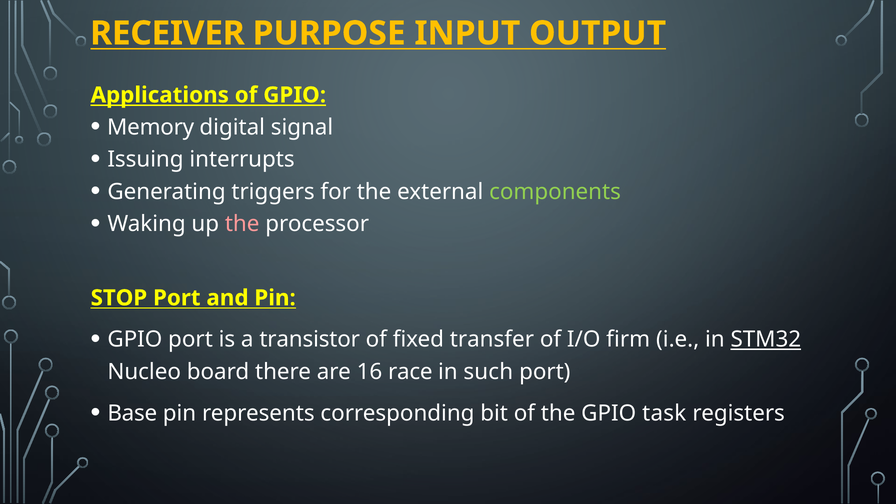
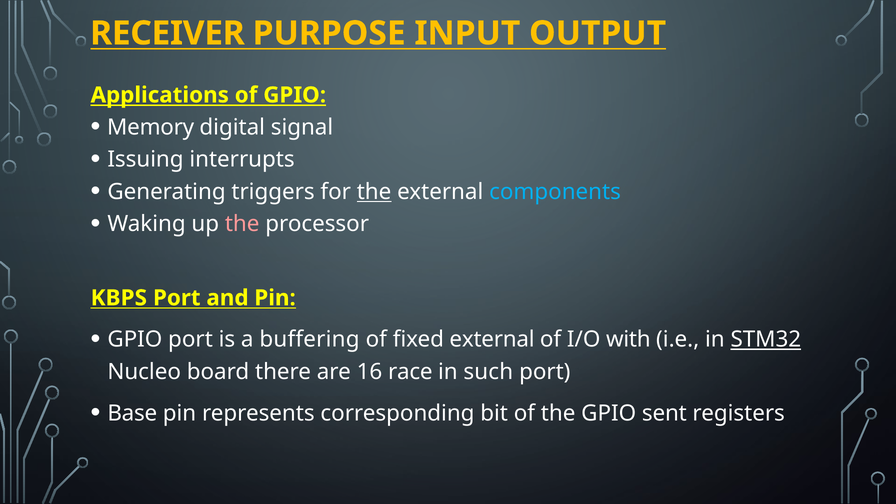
the at (374, 192) underline: none -> present
components colour: light green -> light blue
STOP: STOP -> KBPS
transistor: transistor -> buffering
fixed transfer: transfer -> external
firm: firm -> with
task: task -> sent
